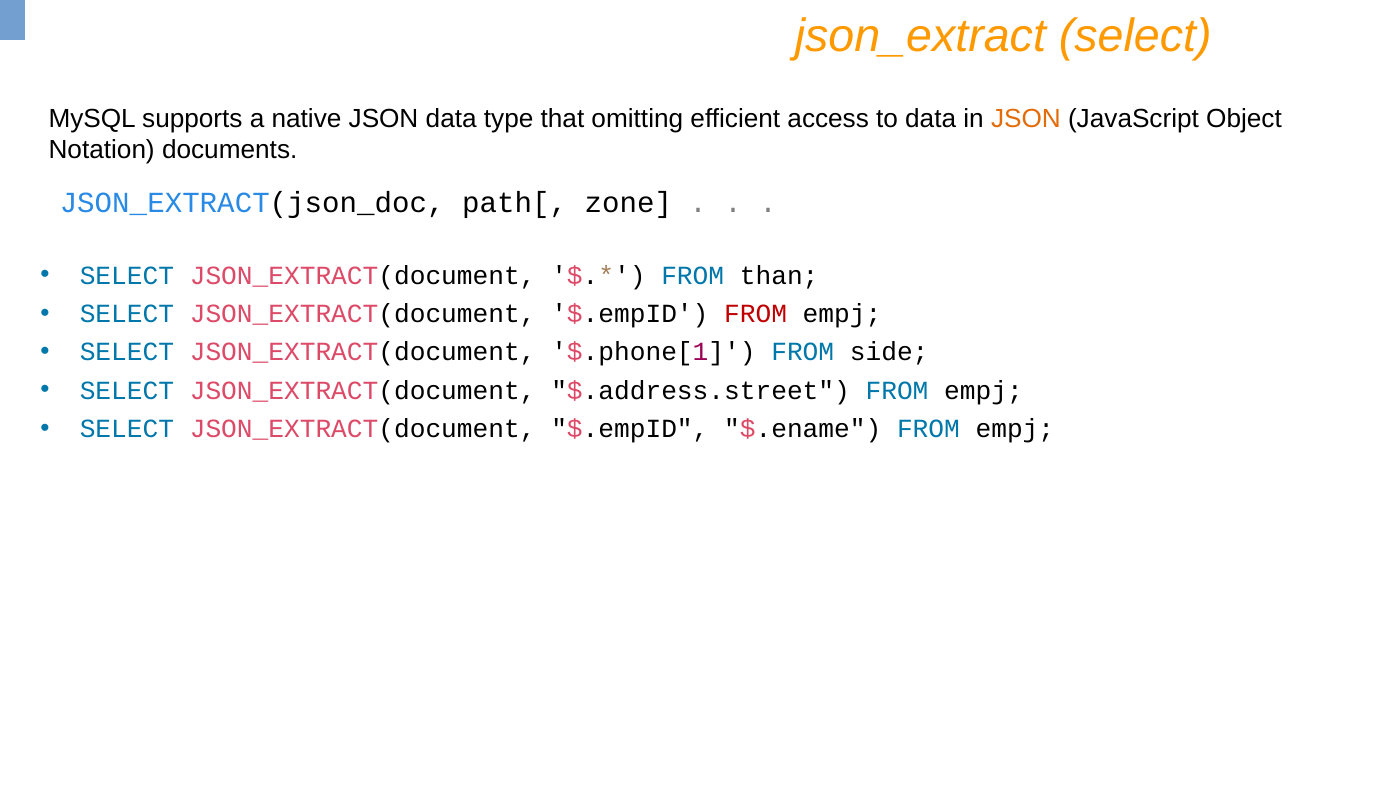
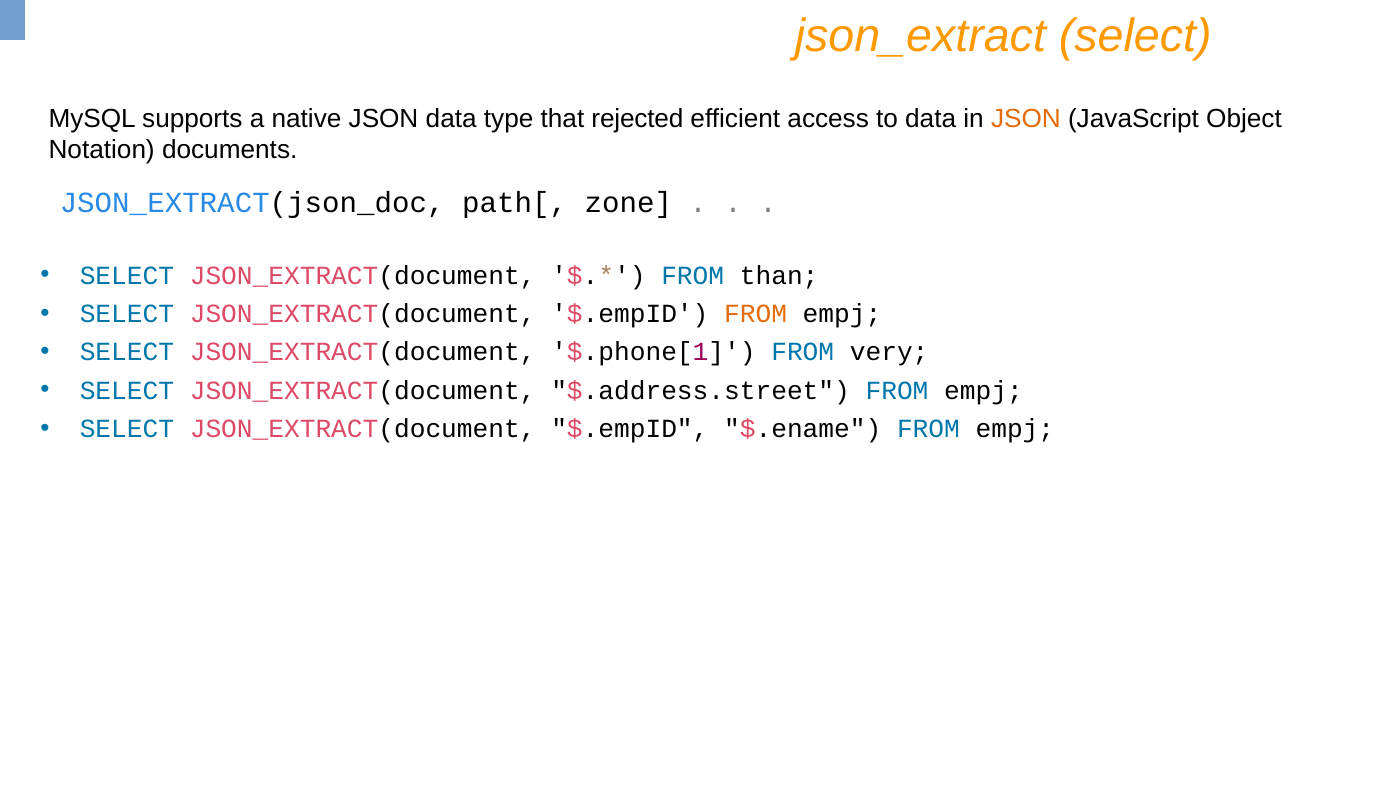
omitting: omitting -> rejected
FROM at (756, 314) colour: red -> orange
side: side -> very
